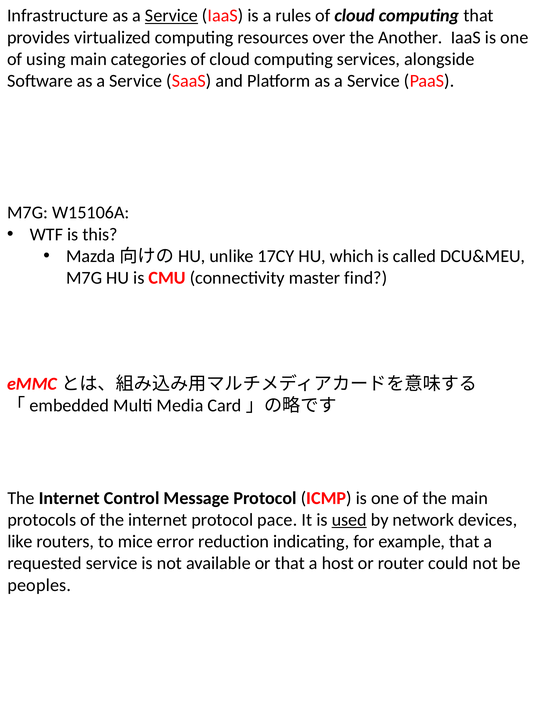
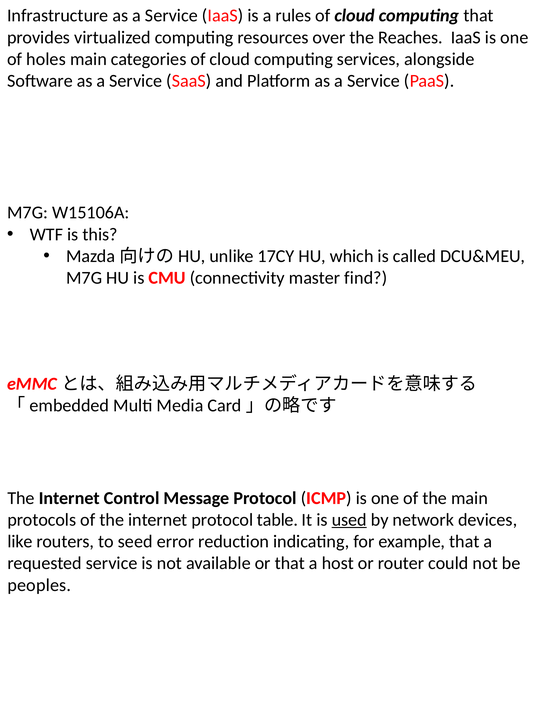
Service at (171, 16) underline: present -> none
Another: Another -> Reaches
using: using -> holes
pace: pace -> table
mice: mice -> seed
